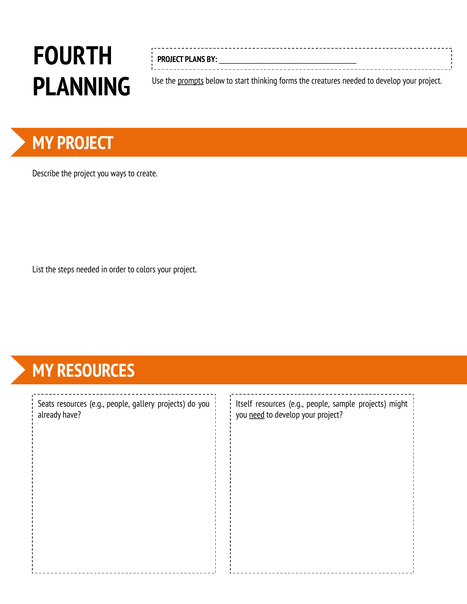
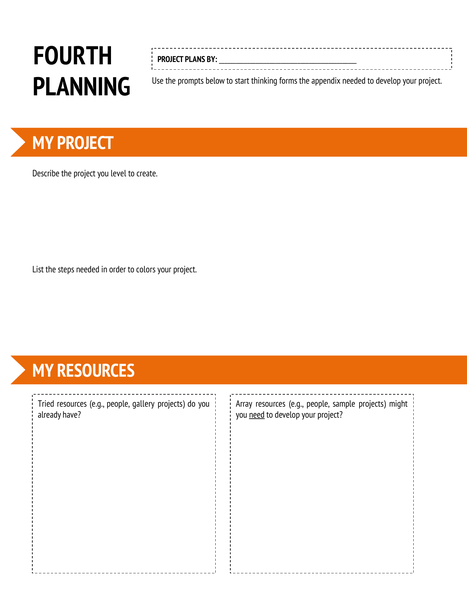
prompts underline: present -> none
creatures: creatures -> appendix
ways: ways -> level
Seats: Seats -> Tried
Itself: Itself -> Array
